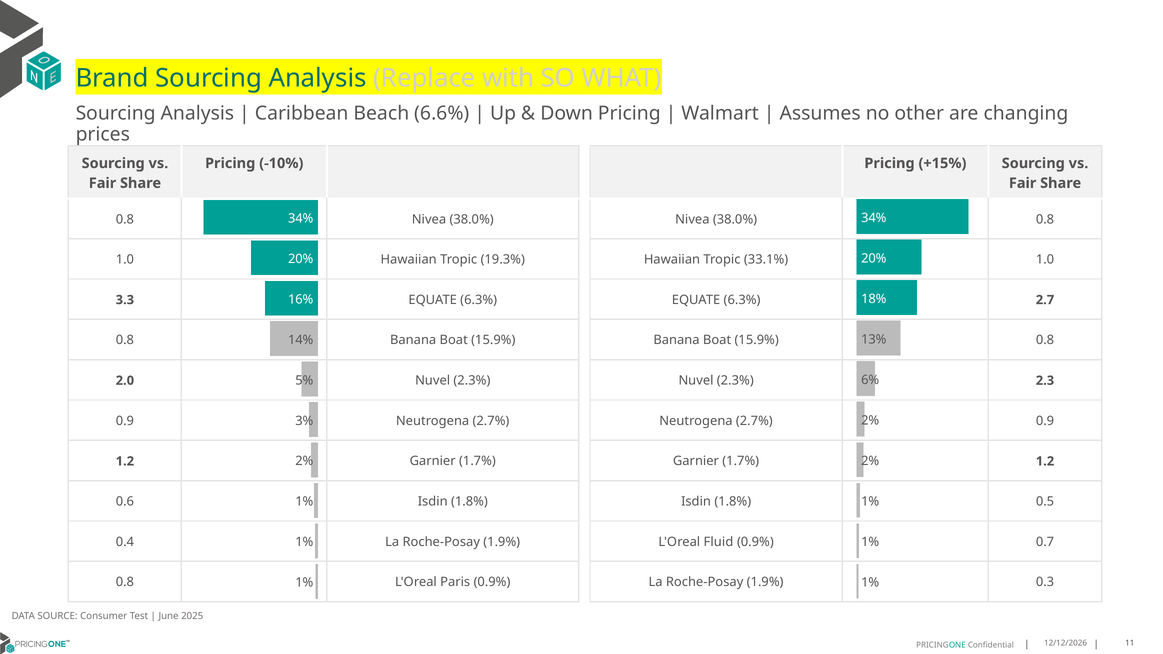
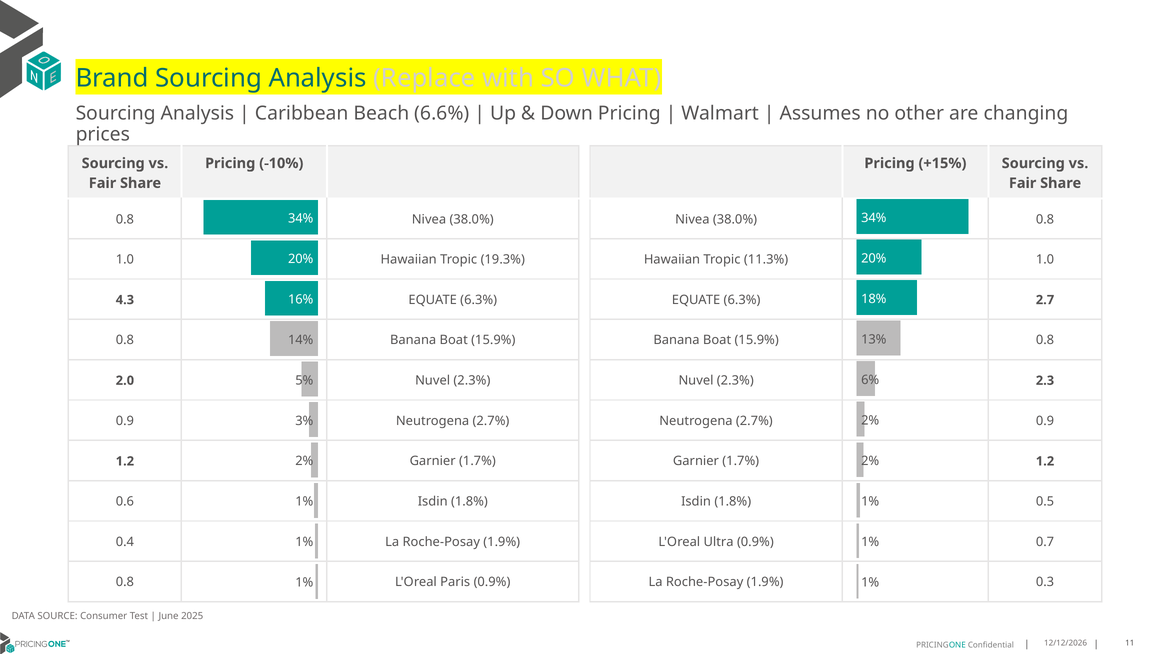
33.1%: 33.1% -> 11.3%
3.3: 3.3 -> 4.3
Fluid: Fluid -> Ultra
